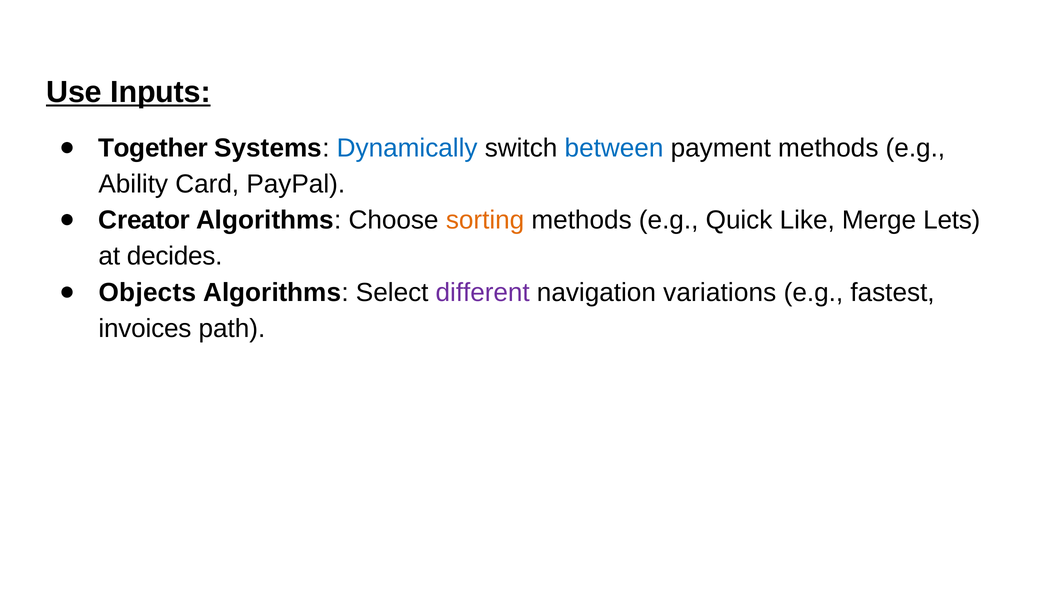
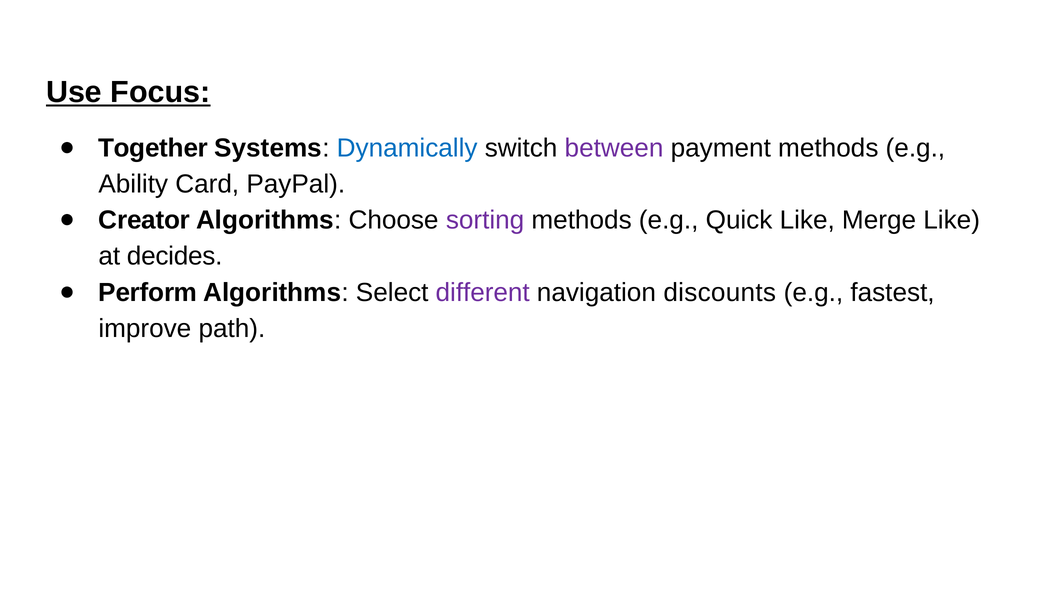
Inputs: Inputs -> Focus
between colour: blue -> purple
sorting colour: orange -> purple
Merge Lets: Lets -> Like
Objects: Objects -> Perform
variations: variations -> discounts
invoices: invoices -> improve
